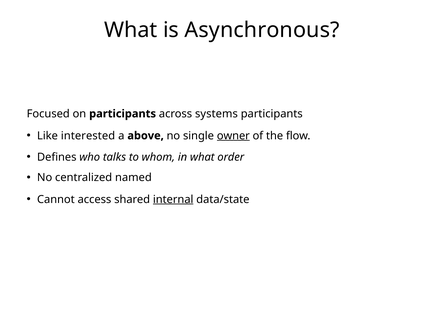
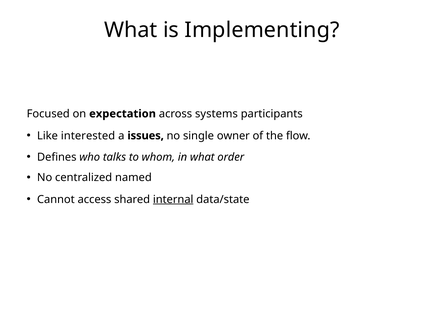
Asynchronous: Asynchronous -> Implementing
on participants: participants -> expectation
above: above -> issues
owner underline: present -> none
